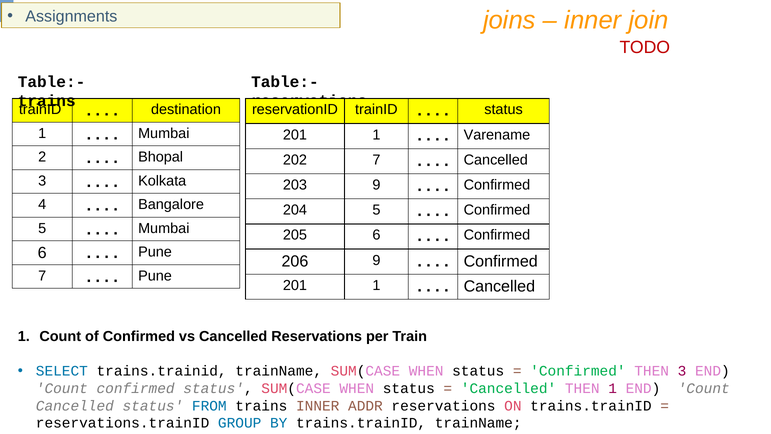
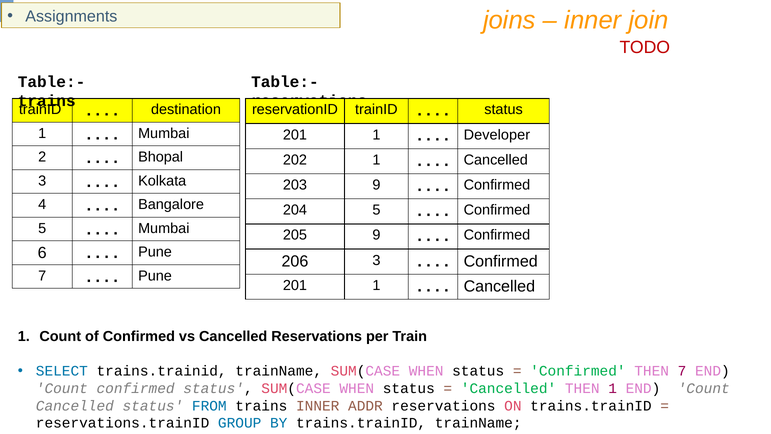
Varename: Varename -> Developer
202 7: 7 -> 1
205 6: 6 -> 9
206 9: 9 -> 3
THEN 3: 3 -> 7
